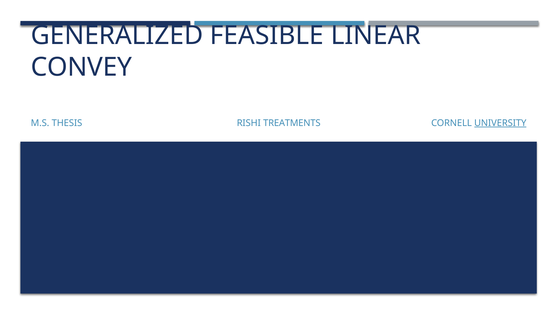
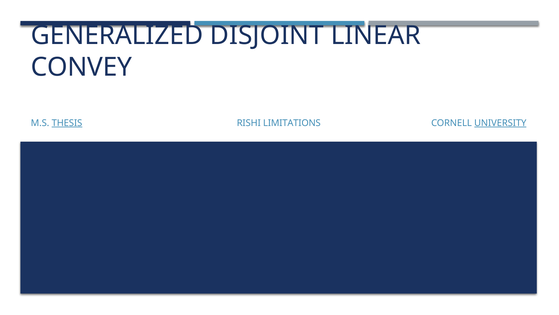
FEASIBLE: FEASIBLE -> DISJOINT
THESIS underline: none -> present
TREATMENTS: TREATMENTS -> LIMITATIONS
